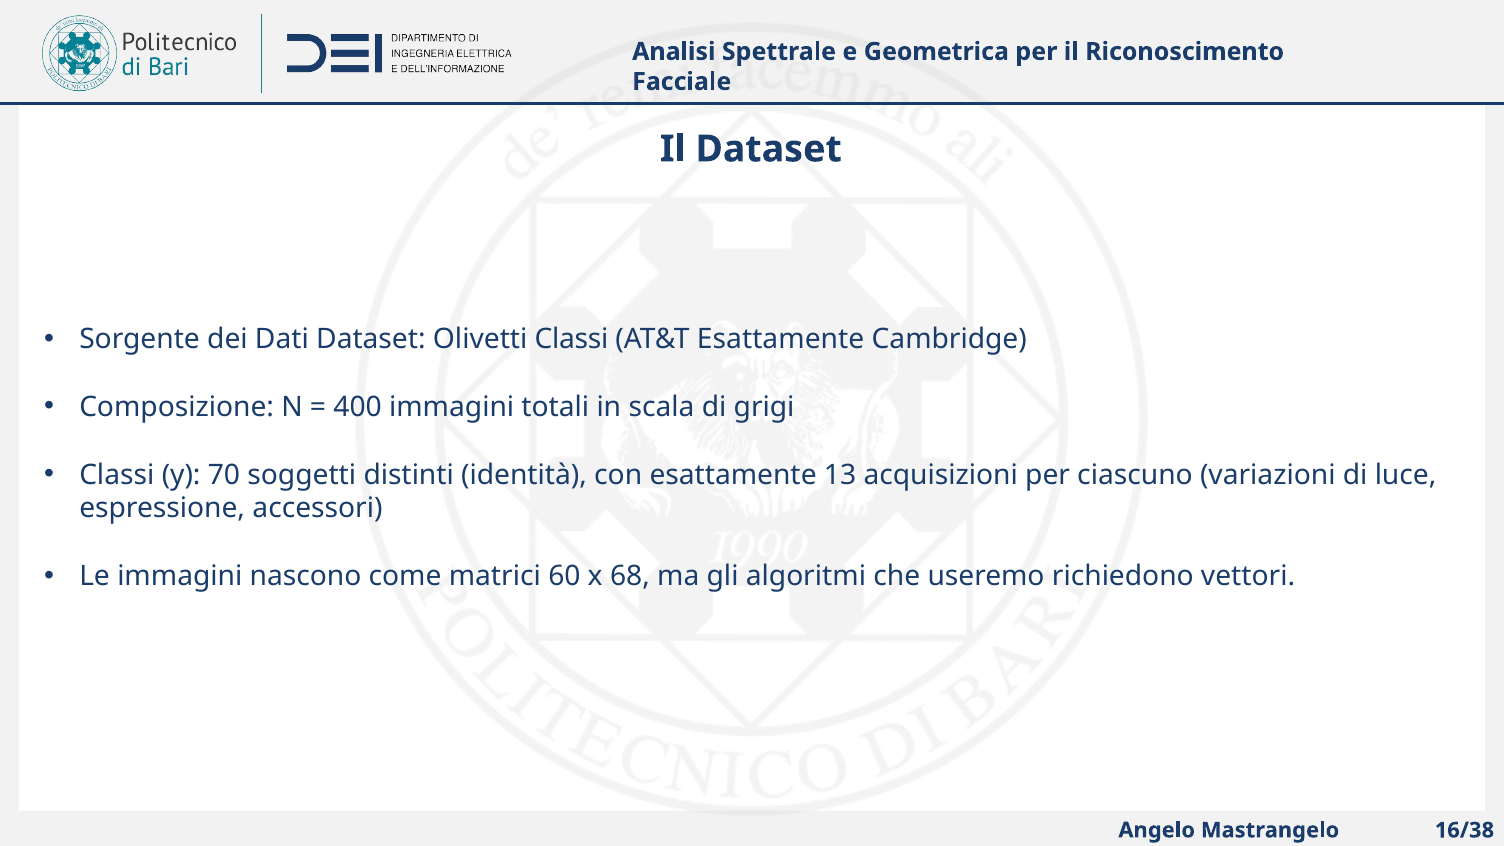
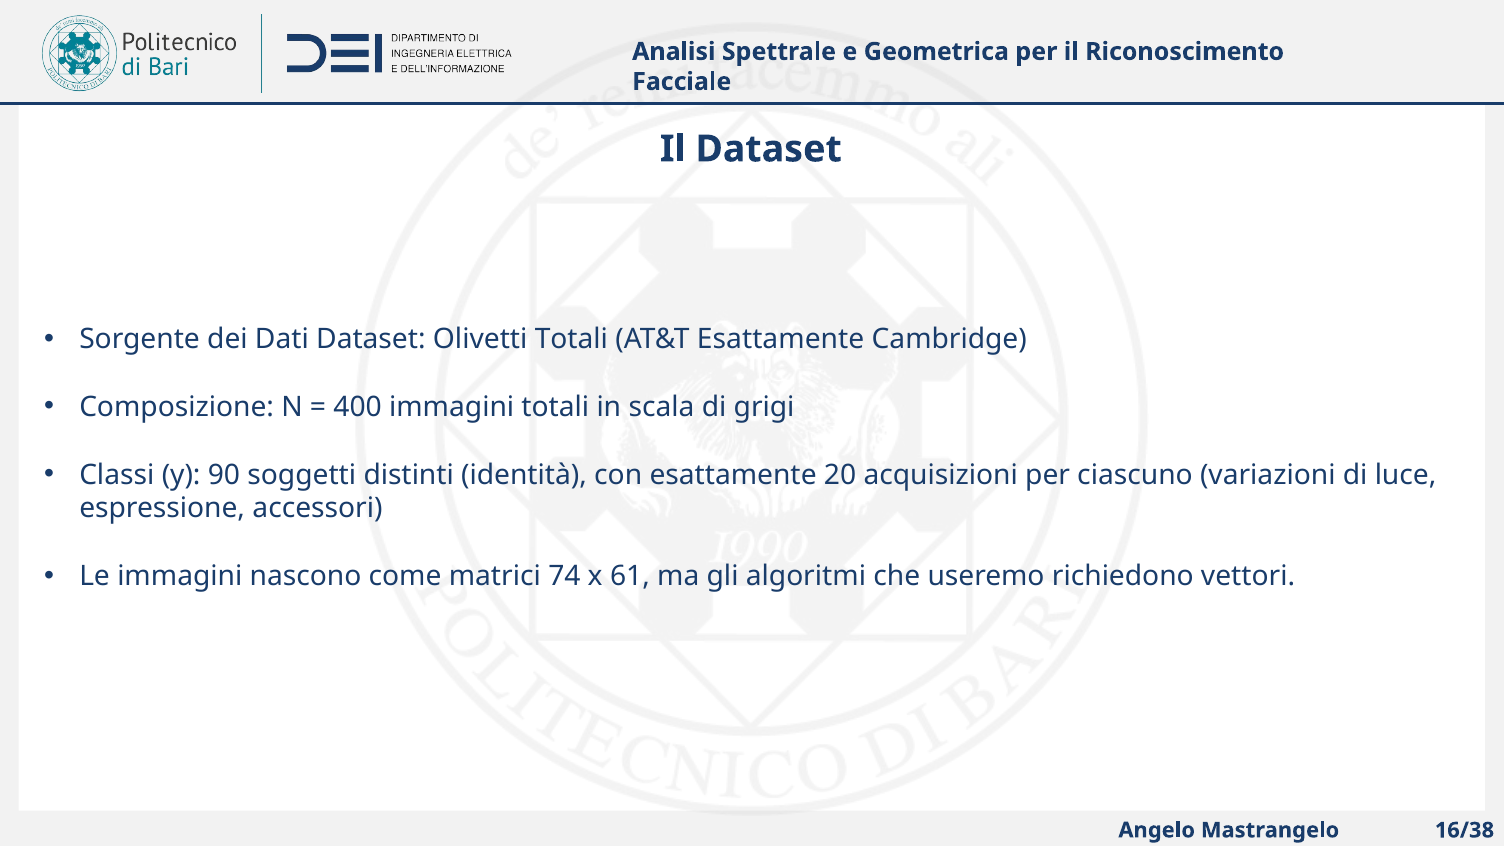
Olivetti Classi: Classi -> Totali
70: 70 -> 90
13: 13 -> 20
60: 60 -> 74
68: 68 -> 61
